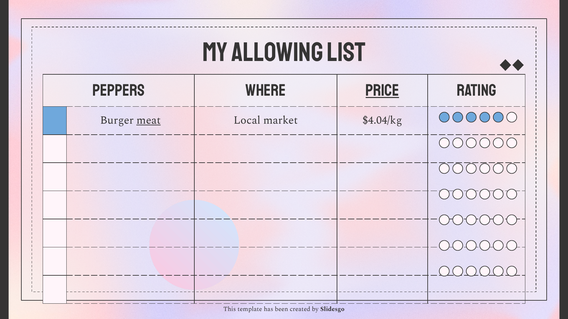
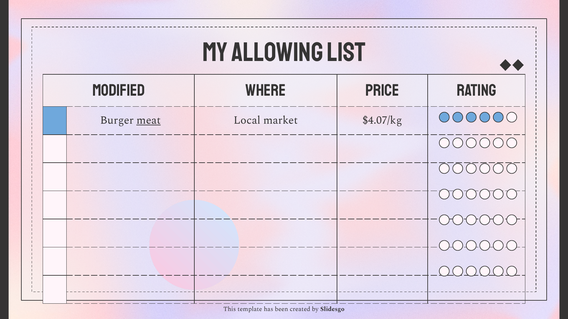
PEPPERS: PEPPERS -> MODIFIED
PRICE underline: present -> none
$4.04/kg: $4.04/kg -> $4.07/kg
